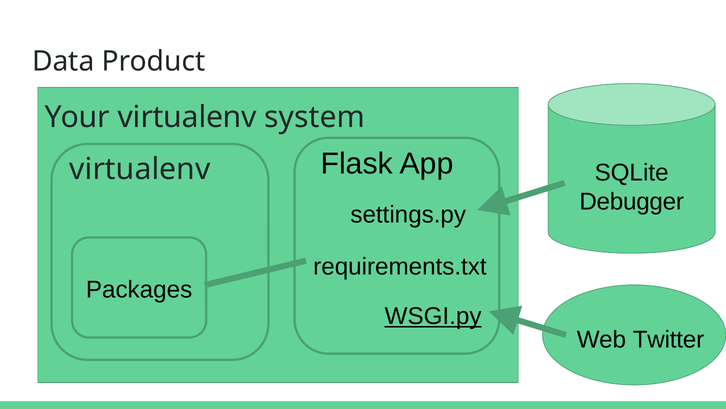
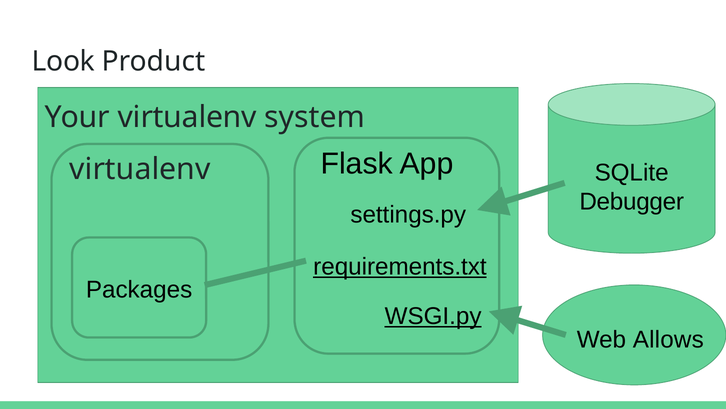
Data: Data -> Look
requirements.txt underline: none -> present
Twitter: Twitter -> Allows
